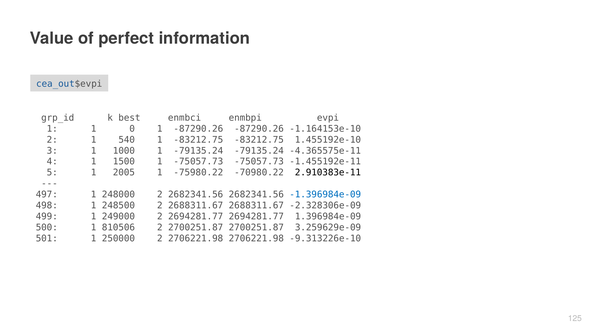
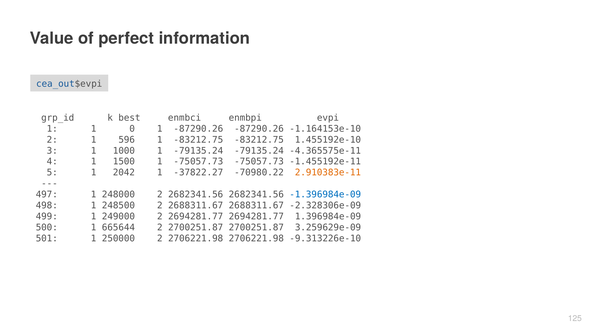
540: 540 -> 596
2005: 2005 -> 2042
-75980.22: -75980.22 -> -37822.27
2.910383e-11 colour: black -> orange
810506: 810506 -> 665644
